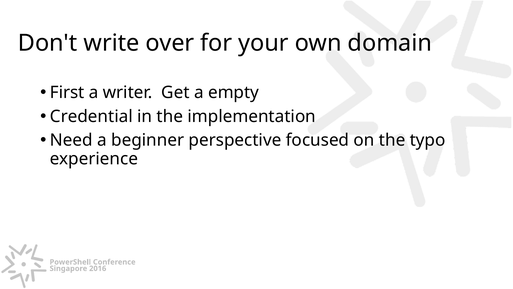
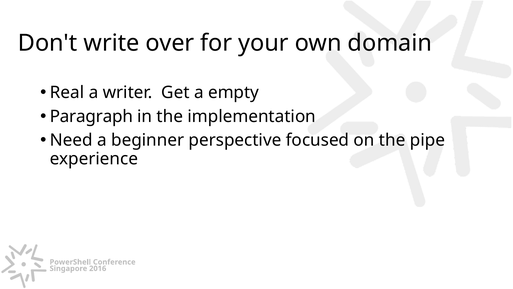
First: First -> Real
Credential: Credential -> Paragraph
typo: typo -> pipe
